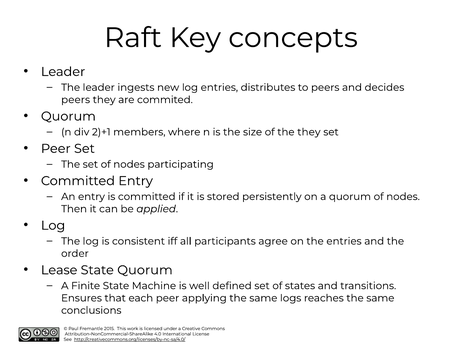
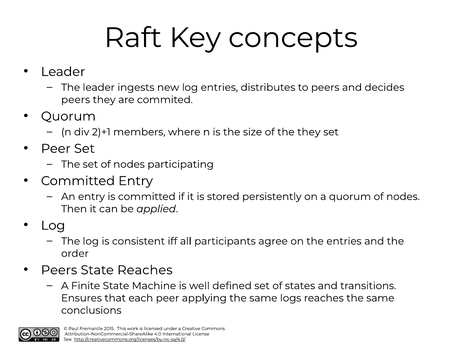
Lease at (59, 270): Lease -> Peers
State Quorum: Quorum -> Reaches
